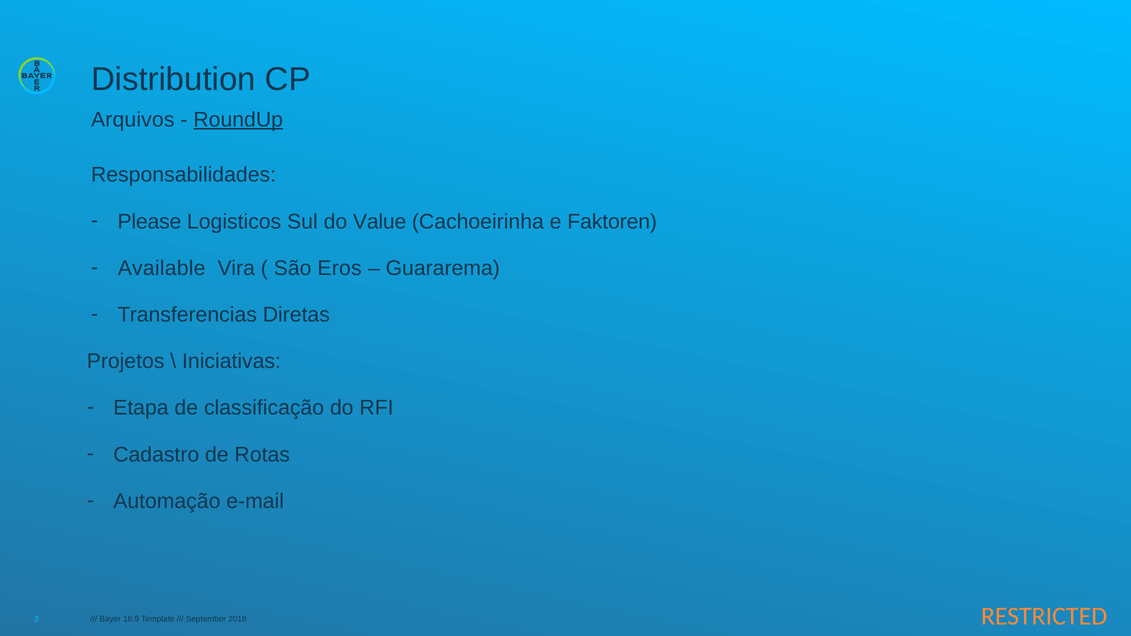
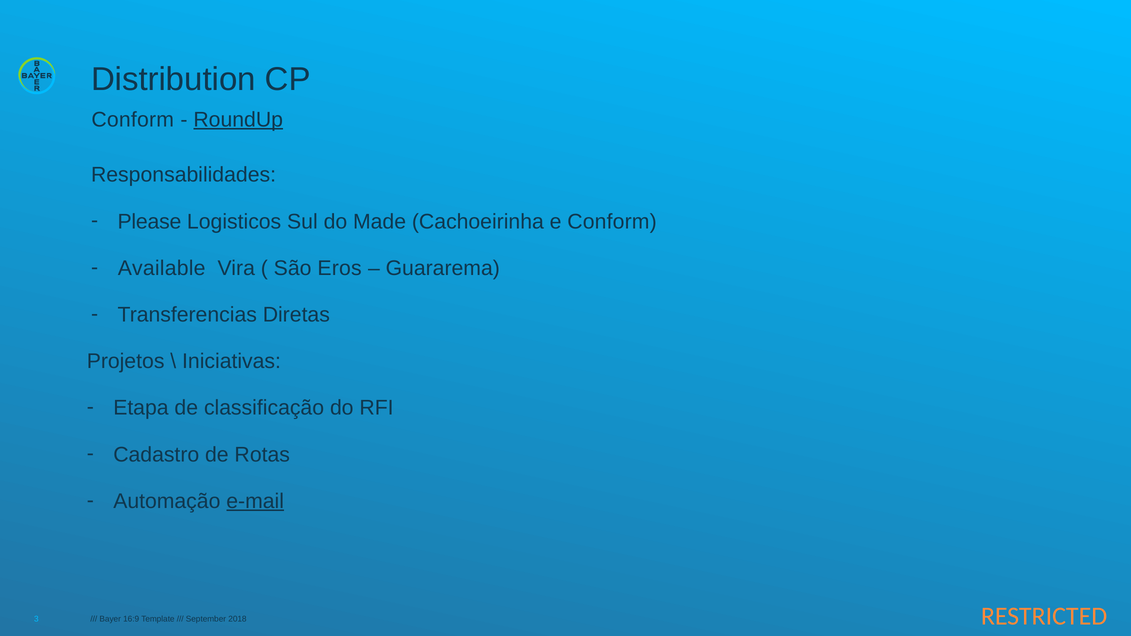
Arquivos at (133, 120): Arquivos -> Conform
Value: Value -> Made
e Faktoren: Faktoren -> Conform
e-mail underline: none -> present
